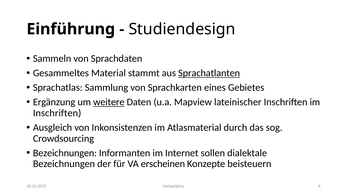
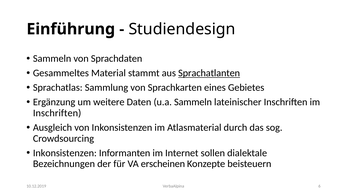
weitere underline: present -> none
u.a Mapview: Mapview -> Sammeln
Bezeichnungen at (65, 153): Bezeichnungen -> Inkonsistenzen
